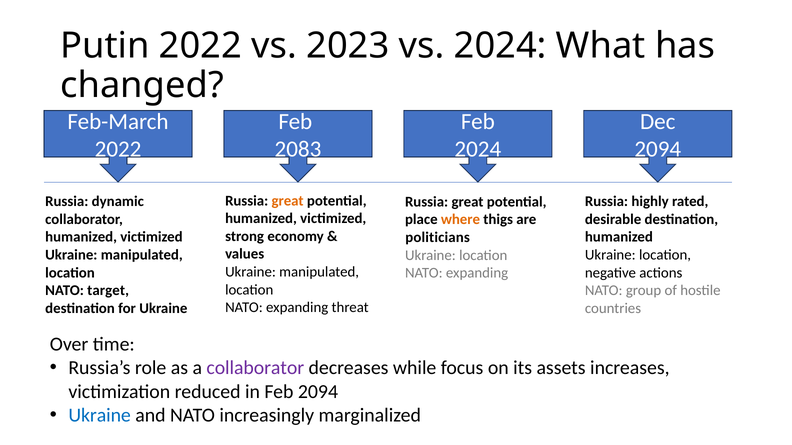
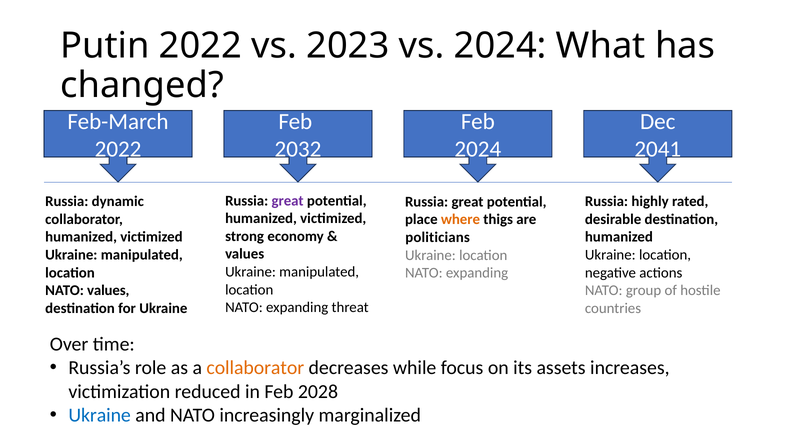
2083: 2083 -> 2032
2094 at (658, 149): 2094 -> 2041
great at (288, 201) colour: orange -> purple
NATO target: target -> values
collaborator at (255, 368) colour: purple -> orange
Feb 2094: 2094 -> 2028
